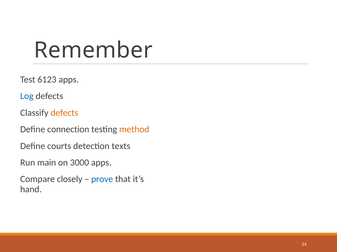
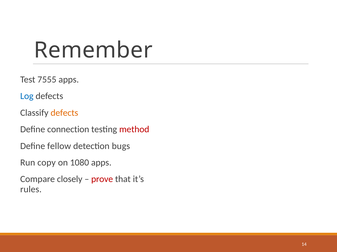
6123: 6123 -> 7555
method colour: orange -> red
courts: courts -> fellow
texts: texts -> bugs
main: main -> copy
3000: 3000 -> 1080
prove colour: blue -> red
hand: hand -> rules
